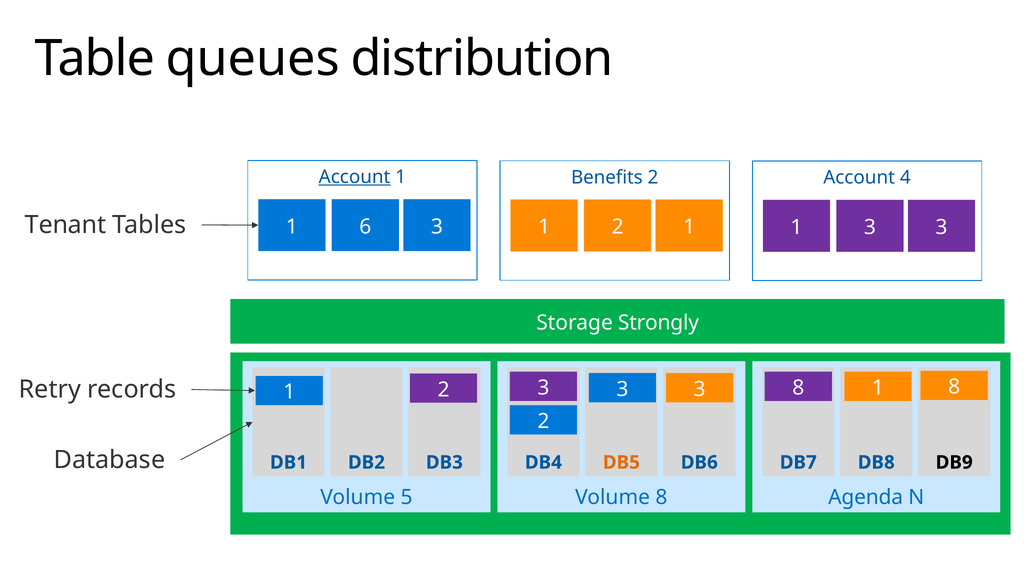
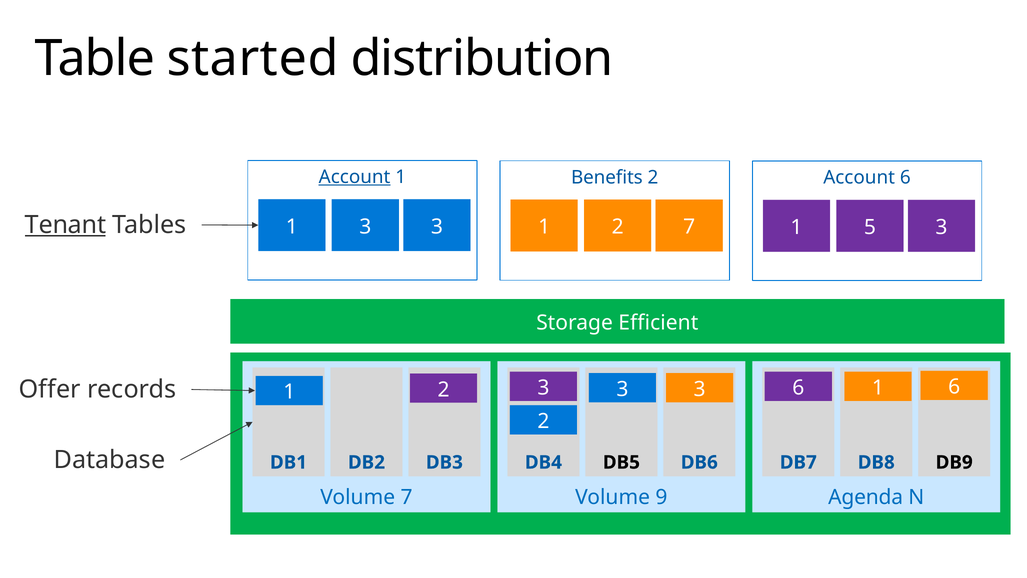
queues: queues -> started
Account 4: 4 -> 6
Tenant underline: none -> present
1 6: 6 -> 3
1 2 1: 1 -> 7
1 3: 3 -> 5
Strongly: Strongly -> Efficient
Retry: Retry -> Offer
2 8: 8 -> 6
1 8: 8 -> 6
DB5 colour: orange -> black
Volume 5: 5 -> 7
Volume 8: 8 -> 9
